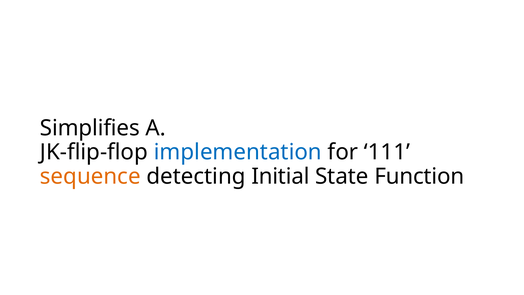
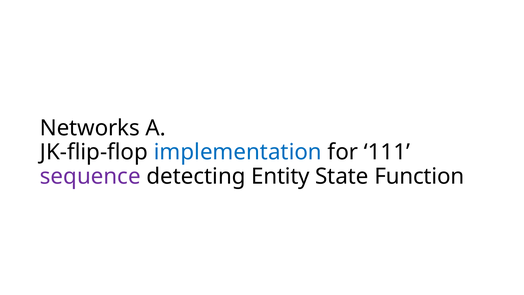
Simplifies: Simplifies -> Networks
sequence colour: orange -> purple
Initial: Initial -> Entity
